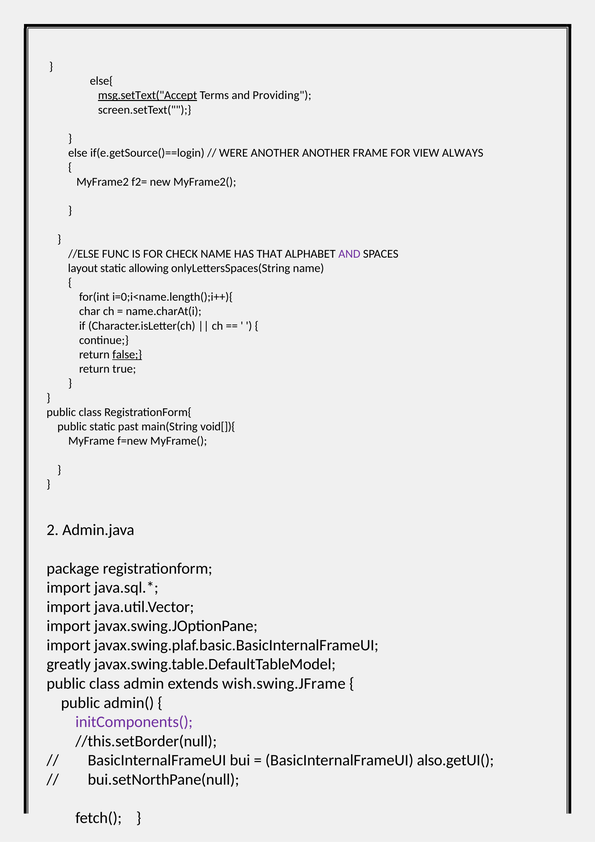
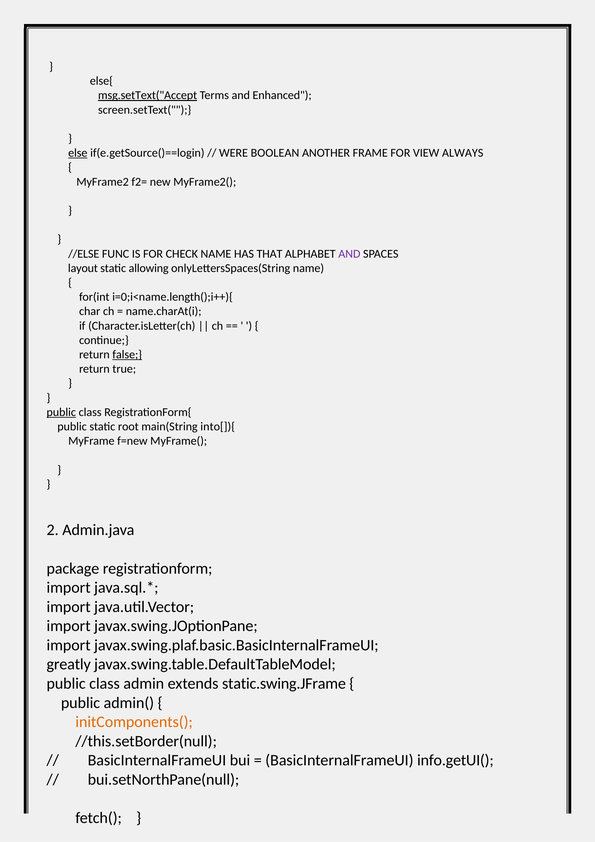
Providing: Providing -> Enhanced
else underline: none -> present
WERE ANOTHER: ANOTHER -> BOOLEAN
public at (61, 412) underline: none -> present
past: past -> root
void[]){: void[]){ -> into[]){
wish.swing.JFrame: wish.swing.JFrame -> static.swing.JFrame
initComponents( colour: purple -> orange
also.getUI(: also.getUI( -> info.getUI(
